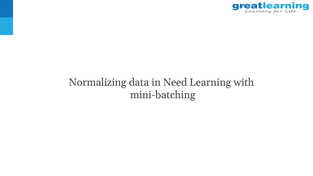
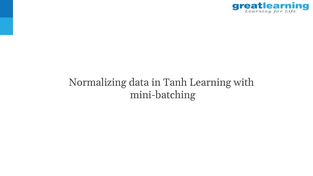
Need: Need -> Tanh
